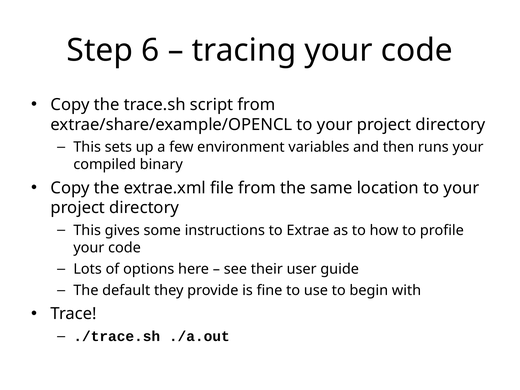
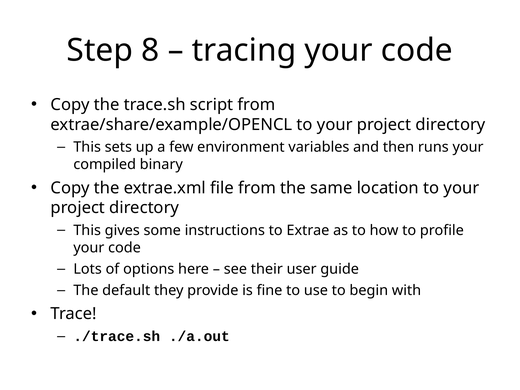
6: 6 -> 8
